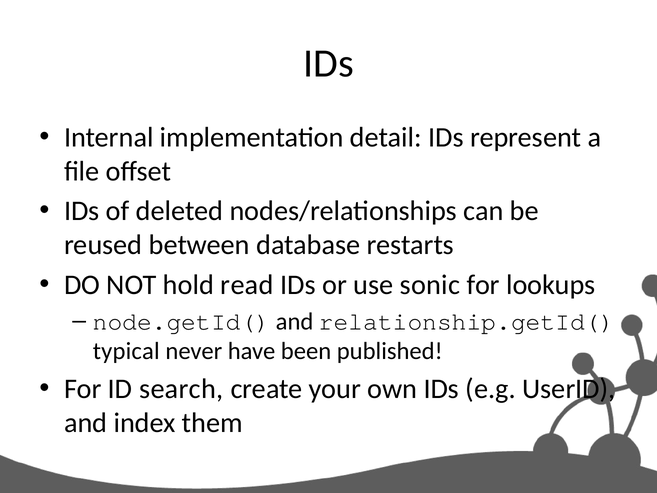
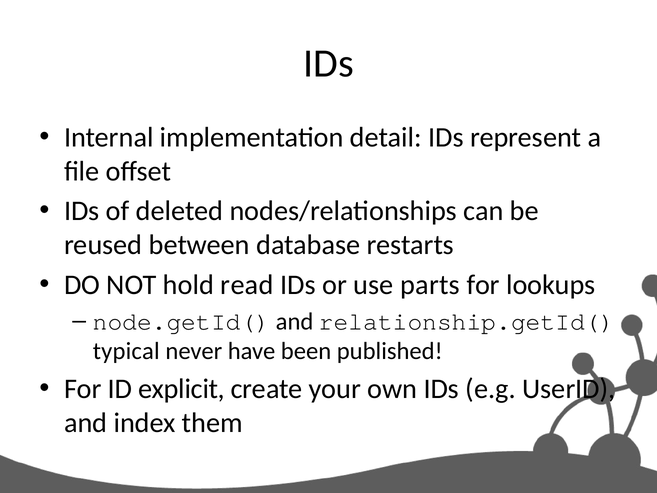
sonic: sonic -> parts
search: search -> explicit
